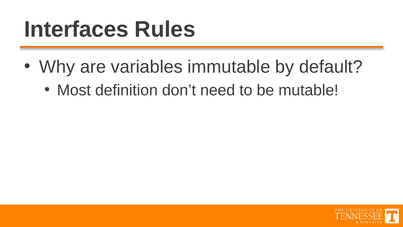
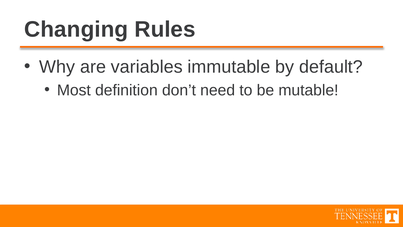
Interfaces: Interfaces -> Changing
